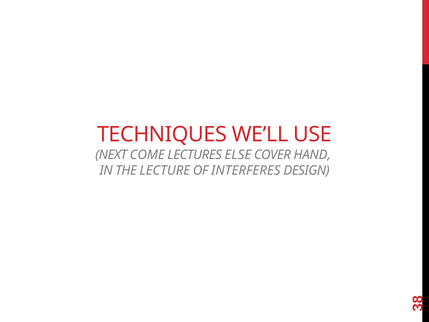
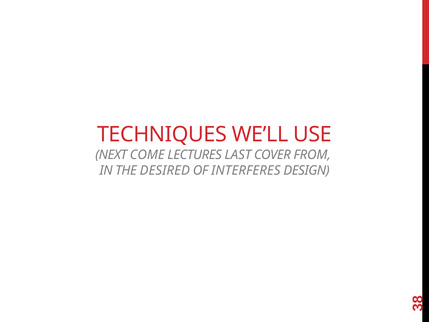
ELSE: ELSE -> LAST
HAND: HAND -> FROM
LECTURE: LECTURE -> DESIRED
